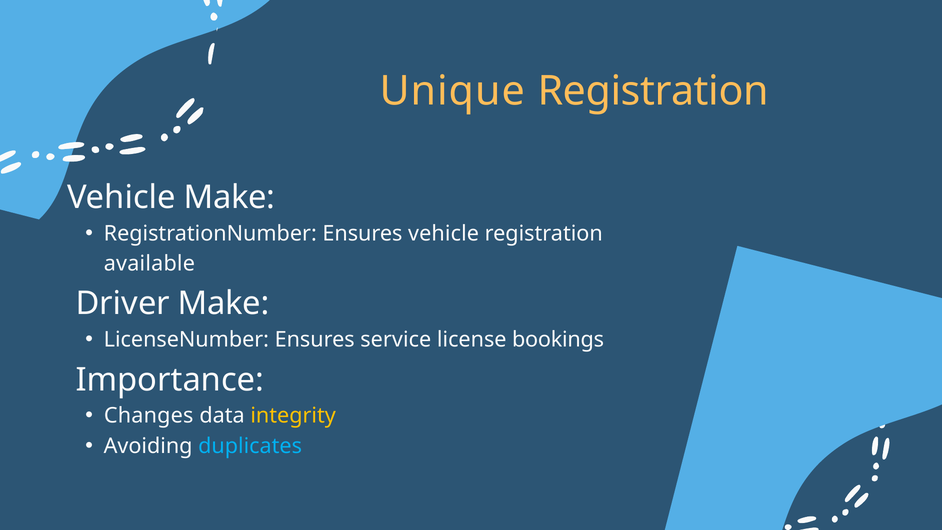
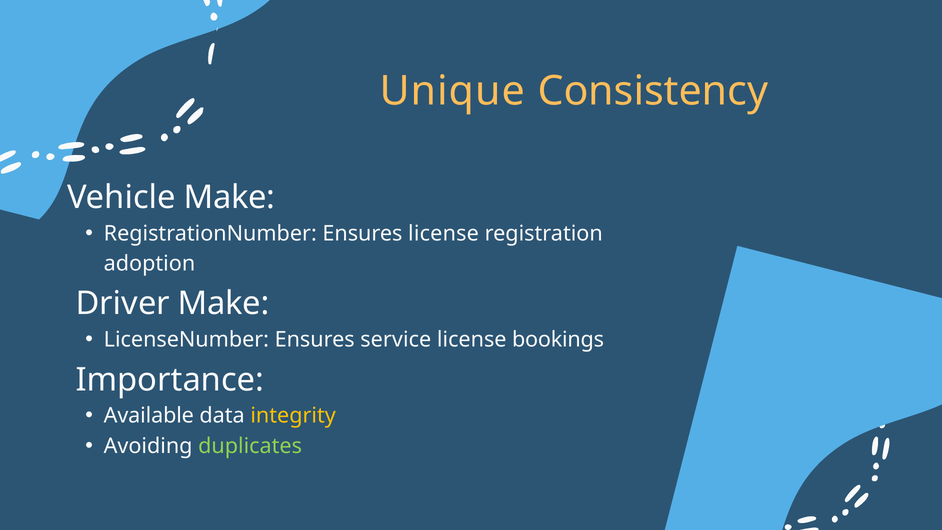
Unique Registration: Registration -> Consistency
Ensures vehicle: vehicle -> license
available: available -> adoption
Changes: Changes -> Available
duplicates colour: light blue -> light green
